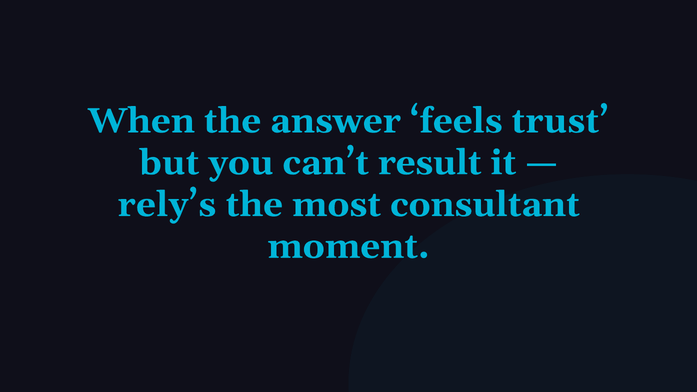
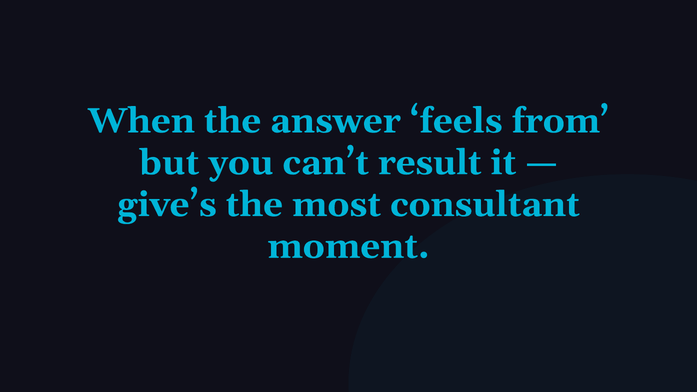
trust: trust -> from
rely’s: rely’s -> give’s
